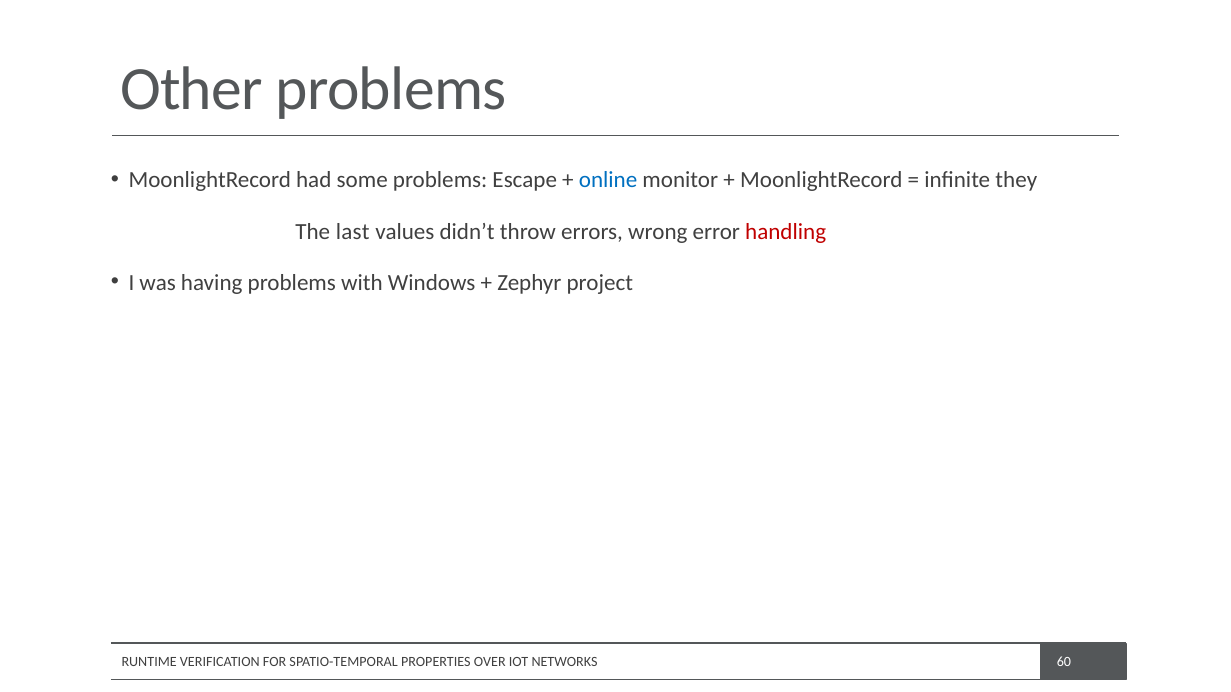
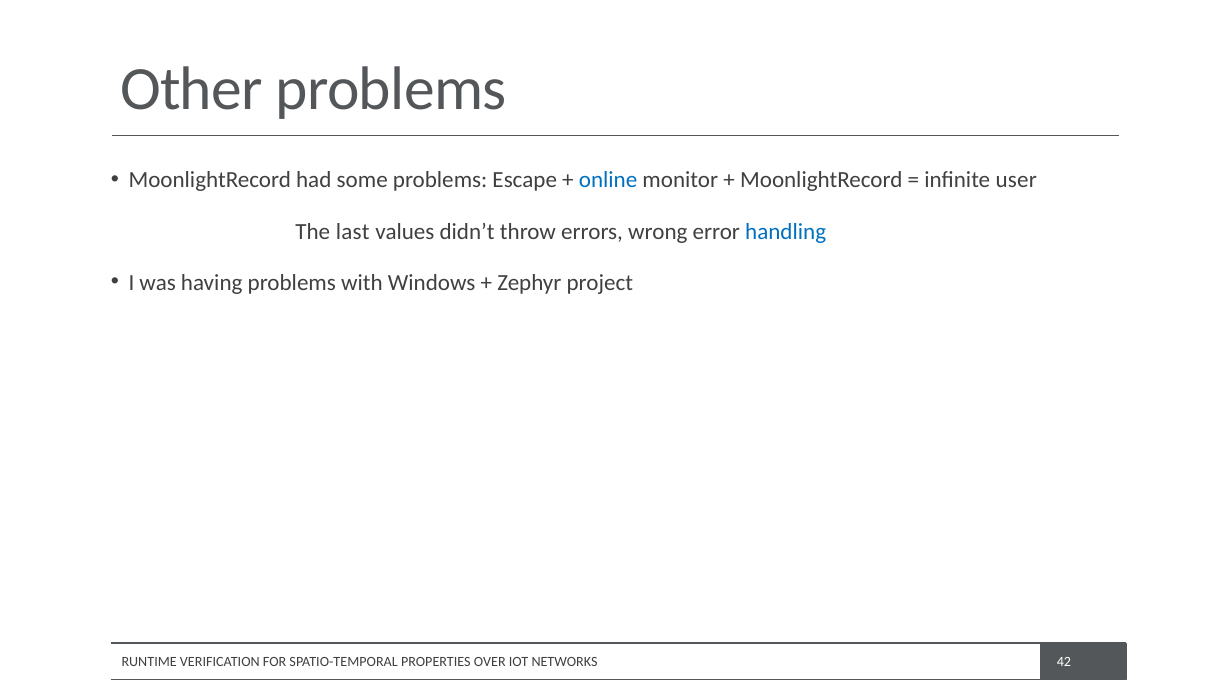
they: they -> user
handling colour: red -> blue
60: 60 -> 42
